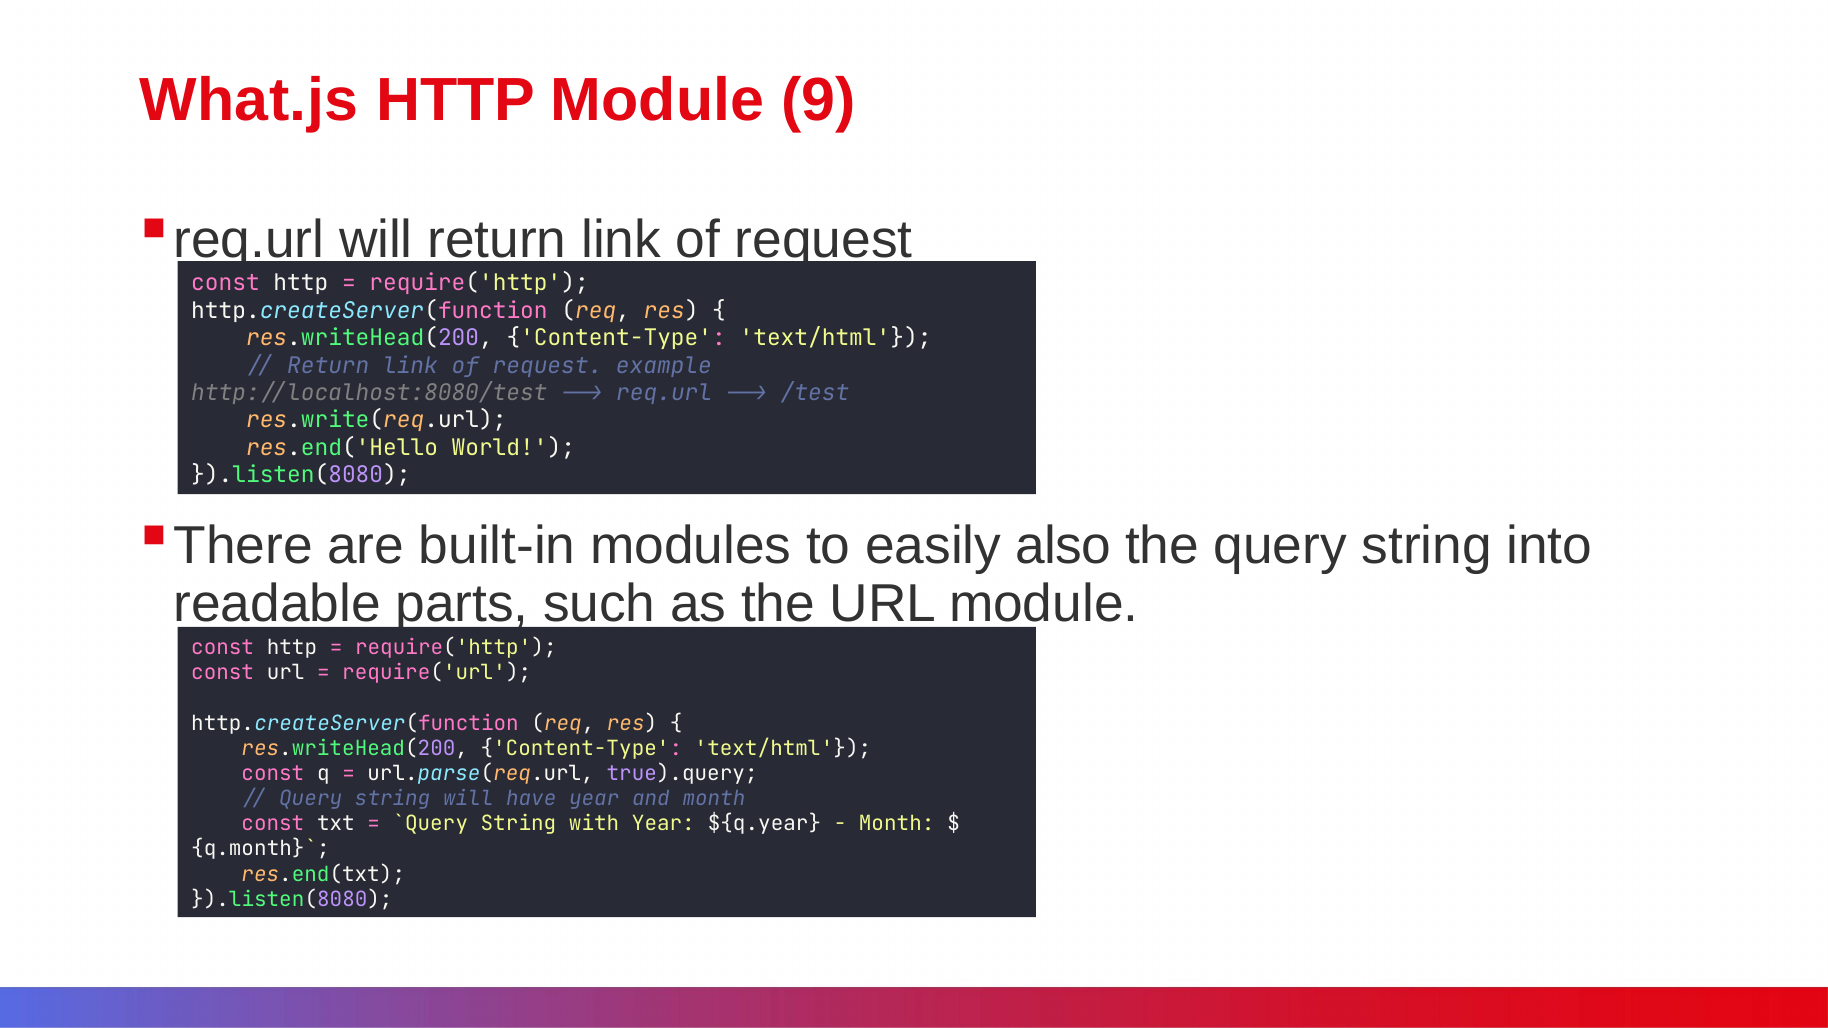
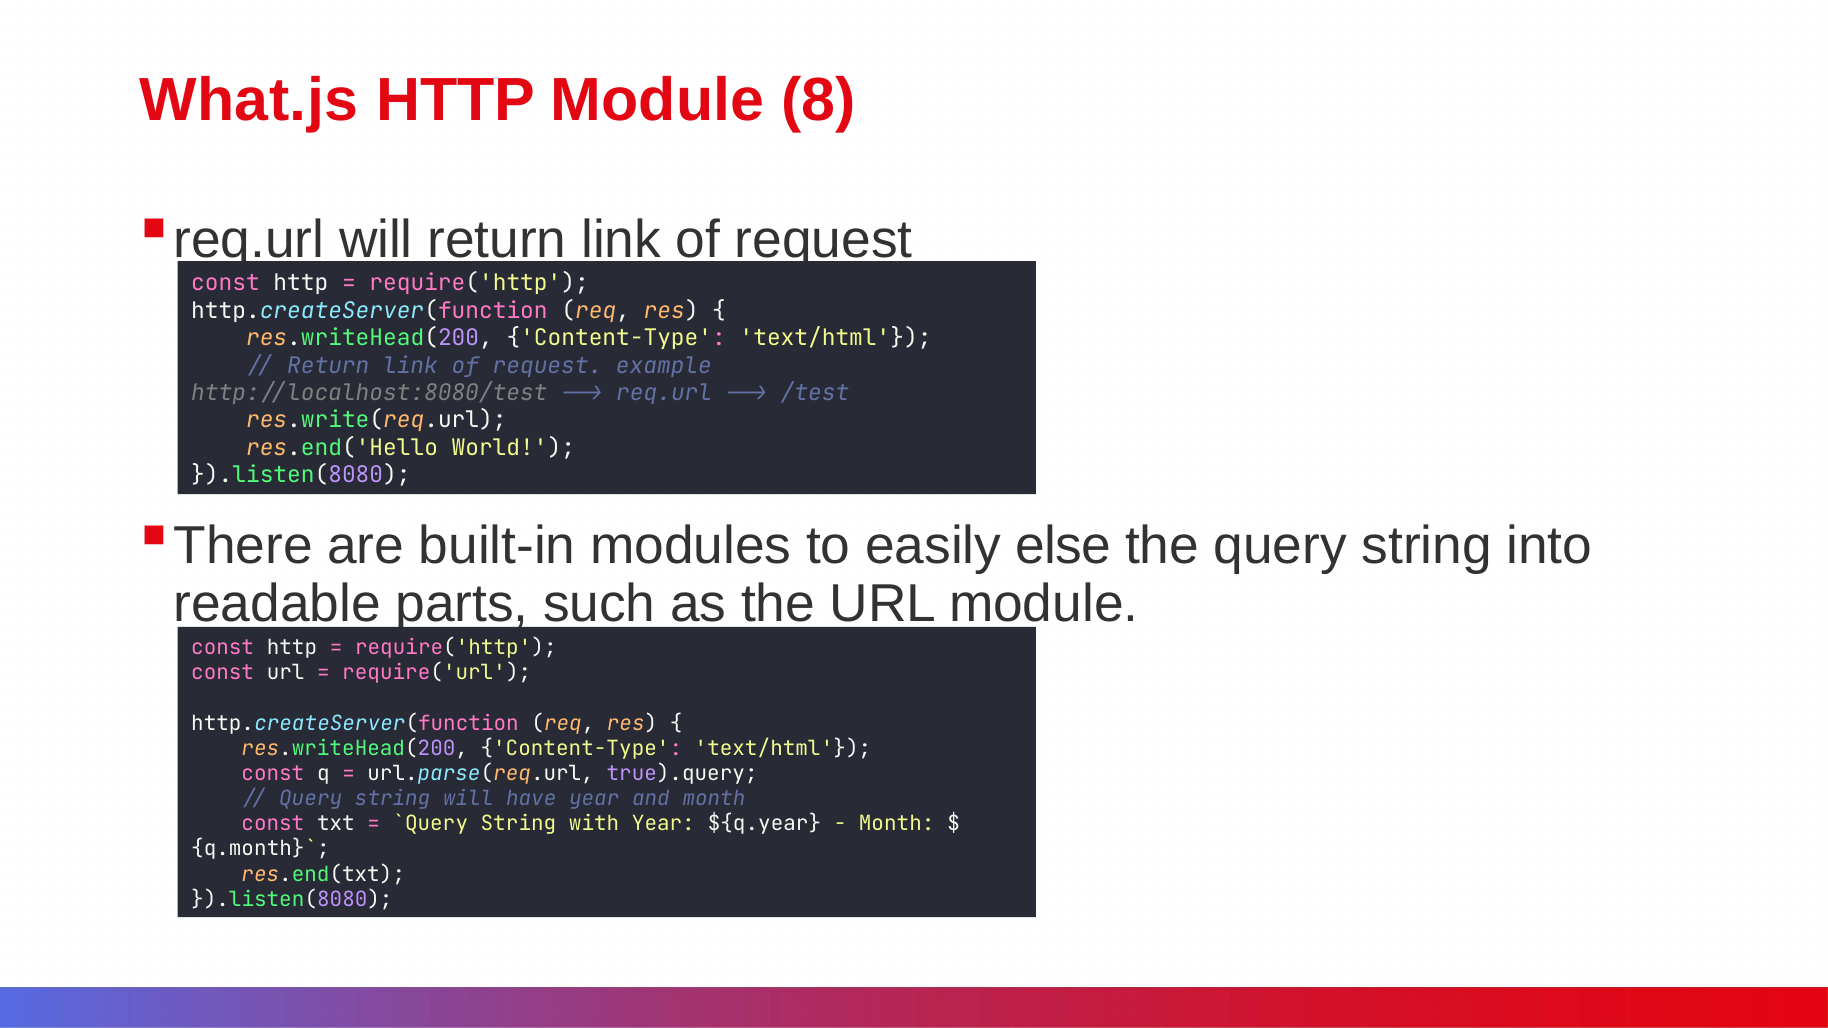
9: 9 -> 8
also: also -> else
